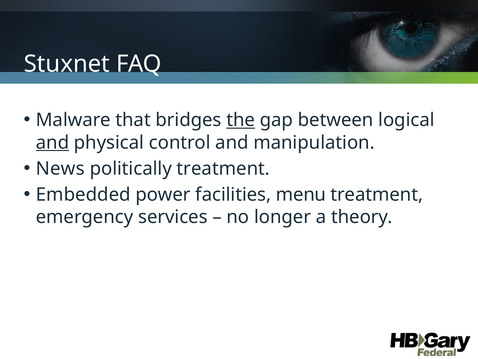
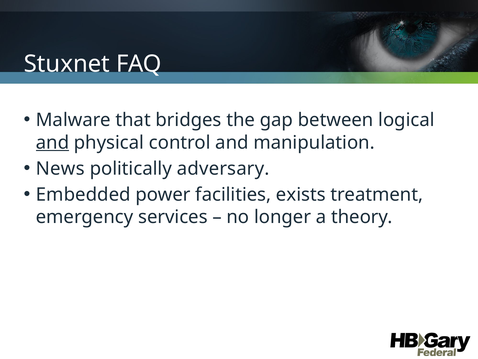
the underline: present -> none
politically treatment: treatment -> adversary
menu: menu -> exists
